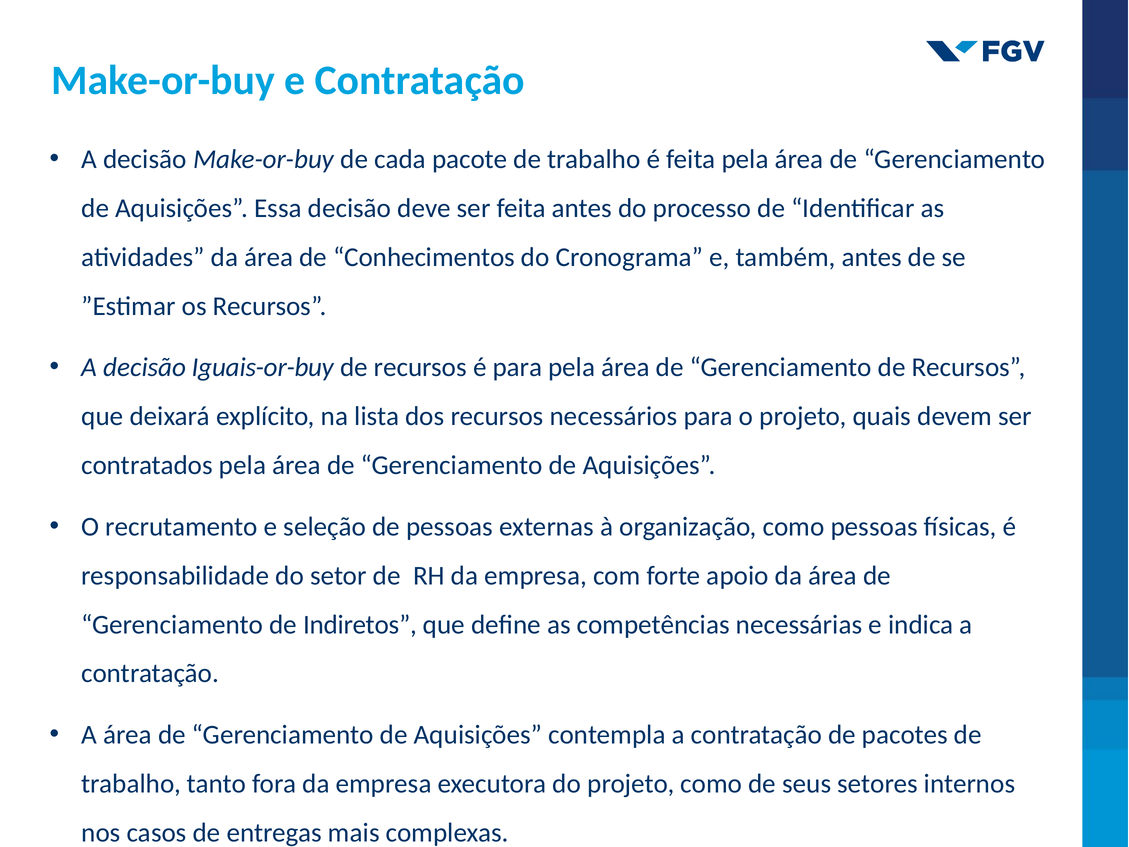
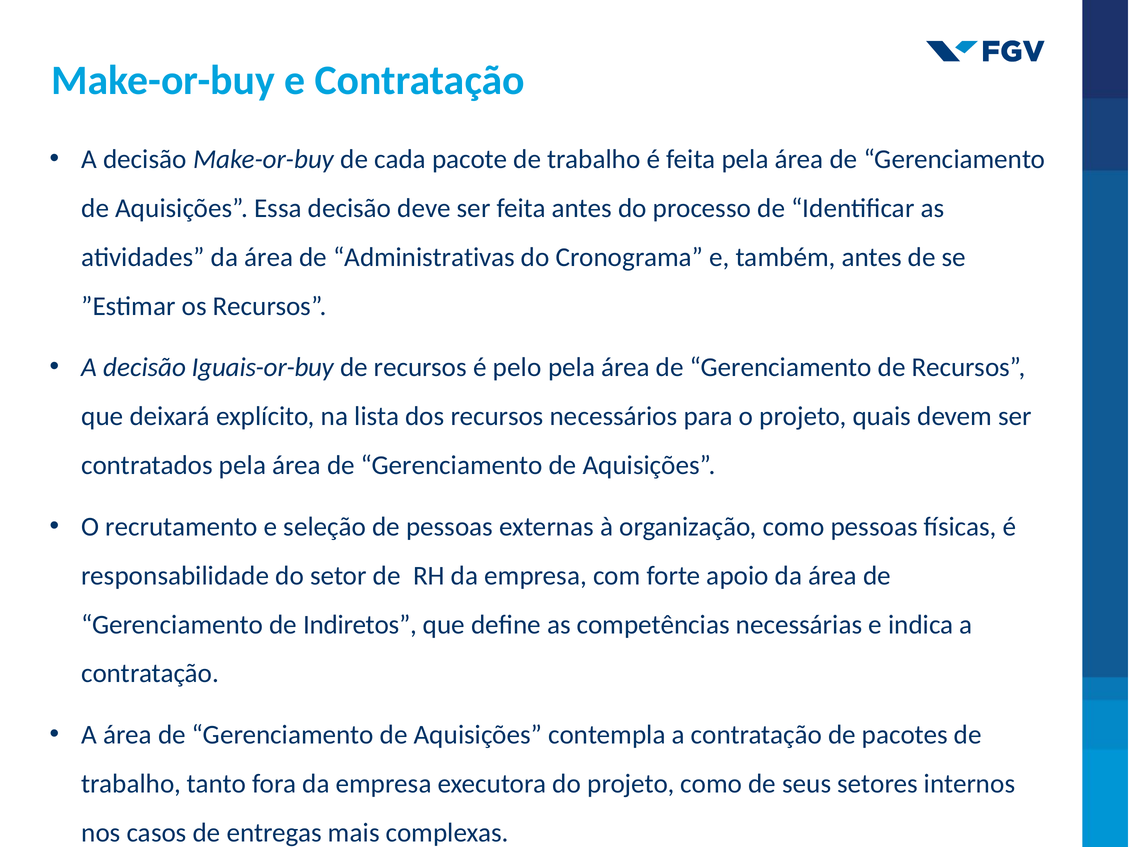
Conhecimentos: Conhecimentos -> Administrativas
é para: para -> pelo
